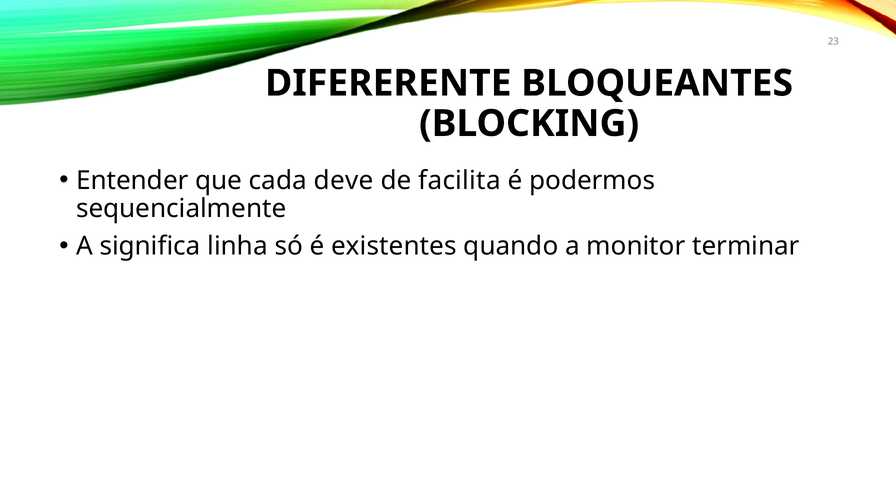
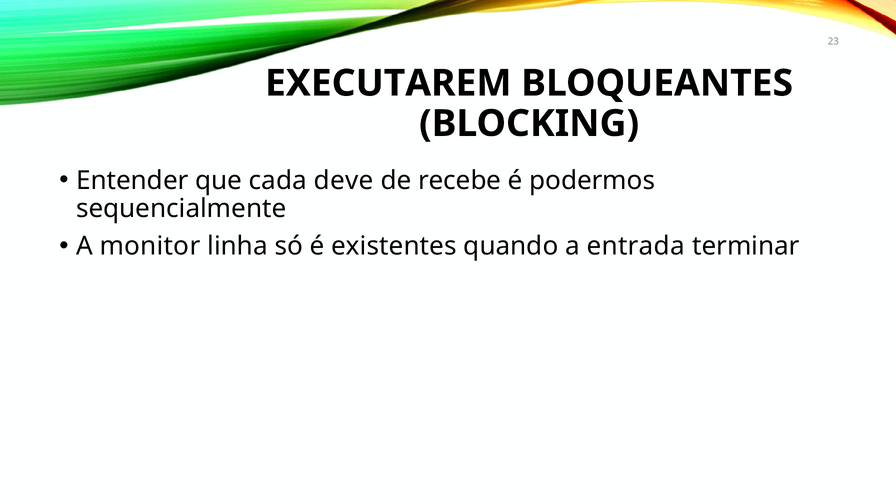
DIFERERENTE: DIFERERENTE -> EXECUTAREM
facilita: facilita -> recebe
significa: significa -> monitor
monitor: monitor -> entrada
